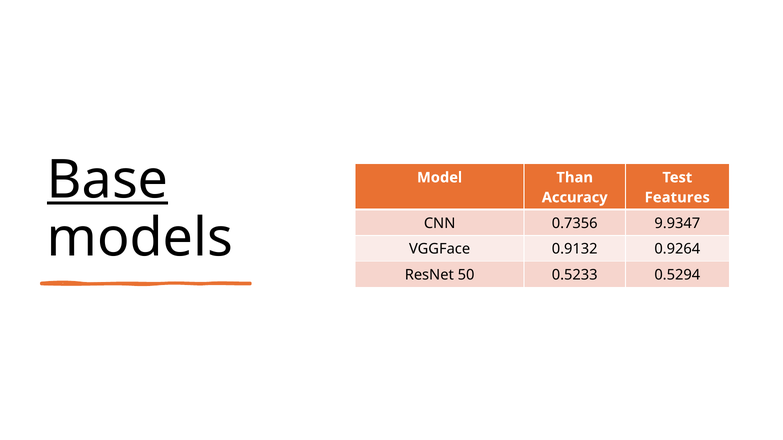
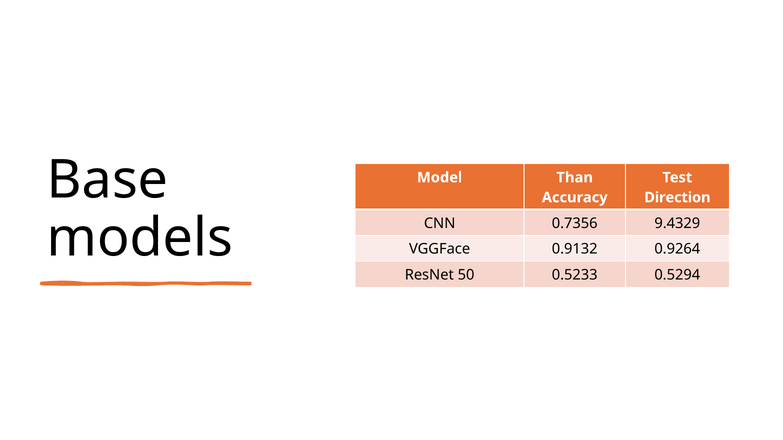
Base underline: present -> none
Features: Features -> Direction
9.9347: 9.9347 -> 9.4329
